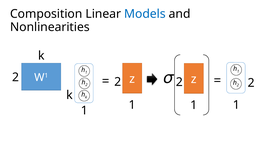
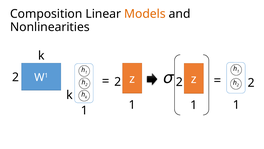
Models colour: blue -> orange
